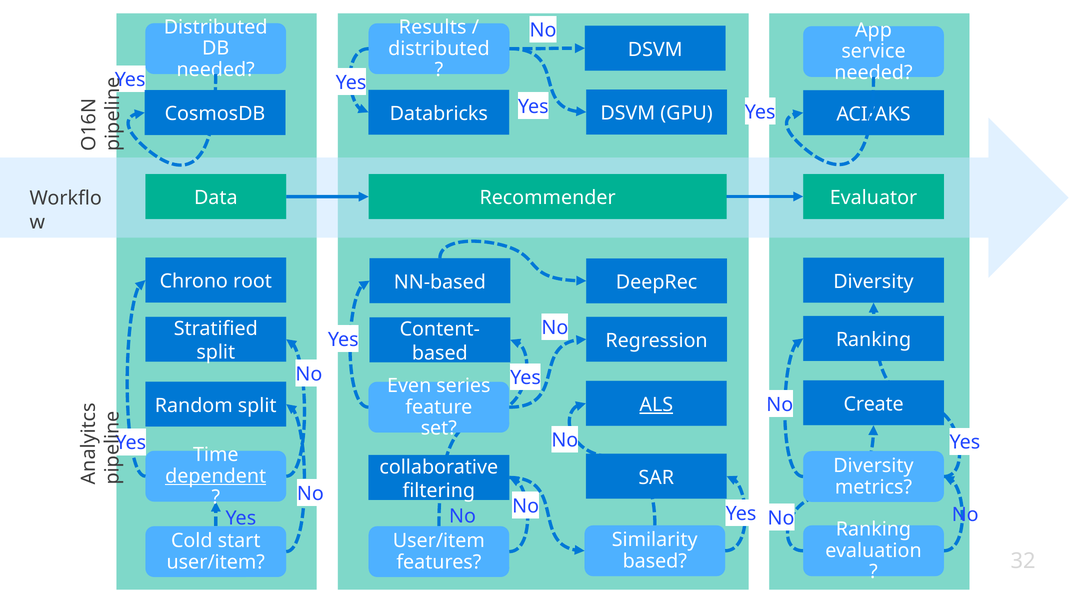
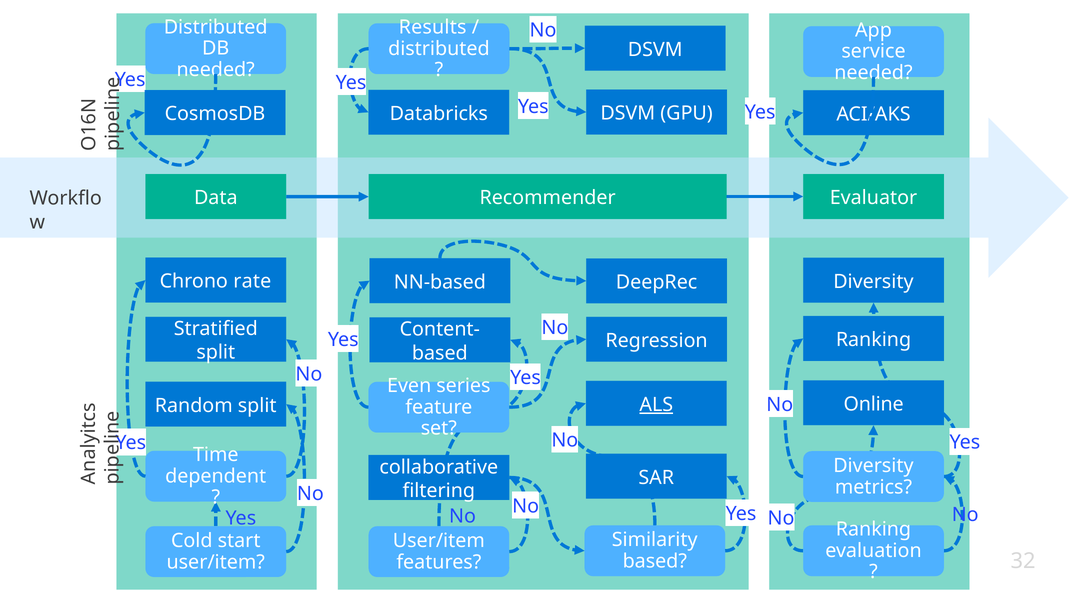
root: root -> rate
Create: Create -> Online
dependent underline: present -> none
